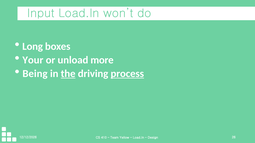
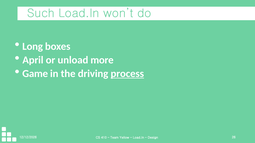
Input: Input -> Such
Your: Your -> April
Being: Being -> Game
the underline: present -> none
